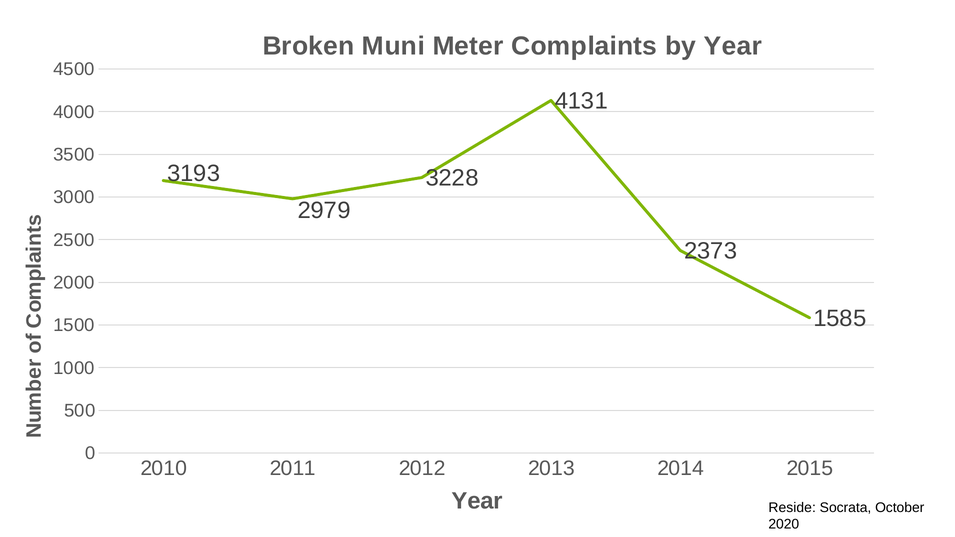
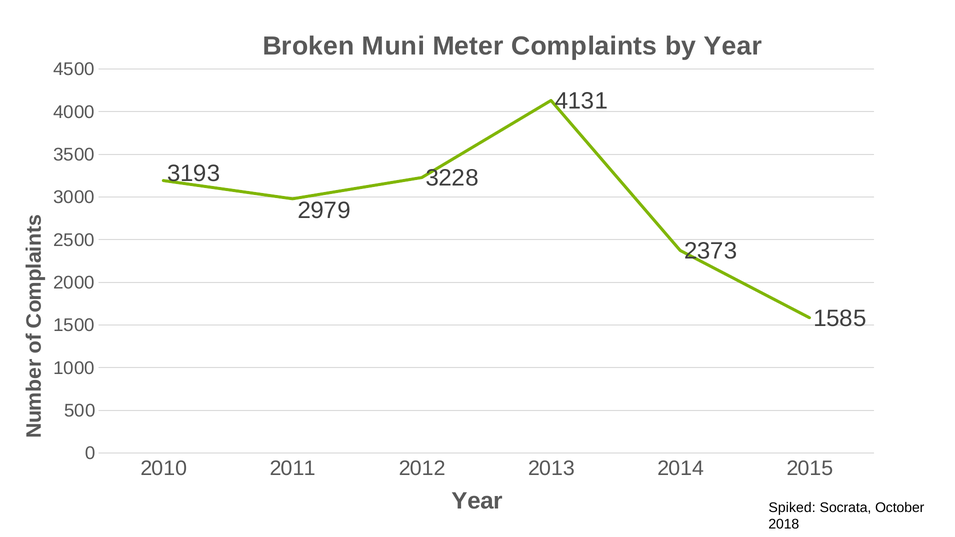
Reside: Reside -> Spiked
2020: 2020 -> 2018
